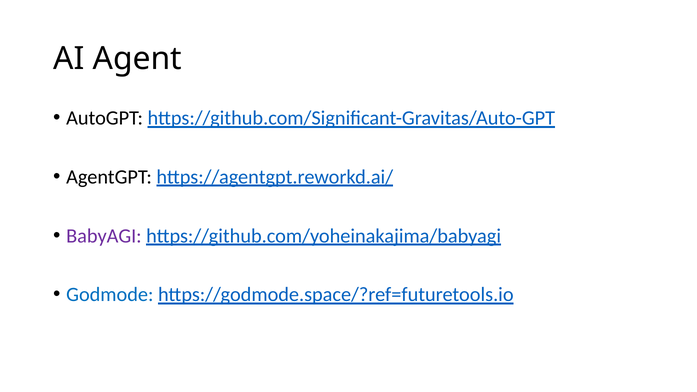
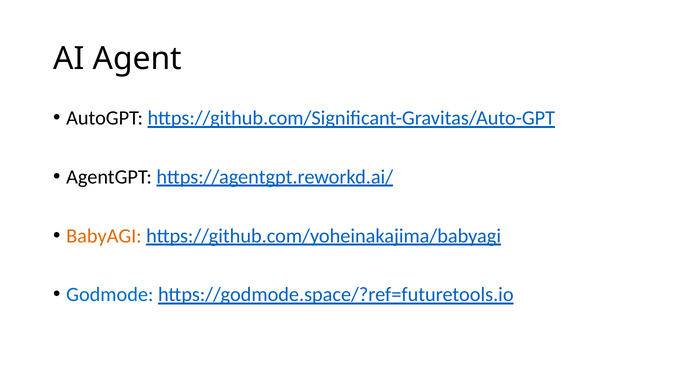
BabyAGI colour: purple -> orange
